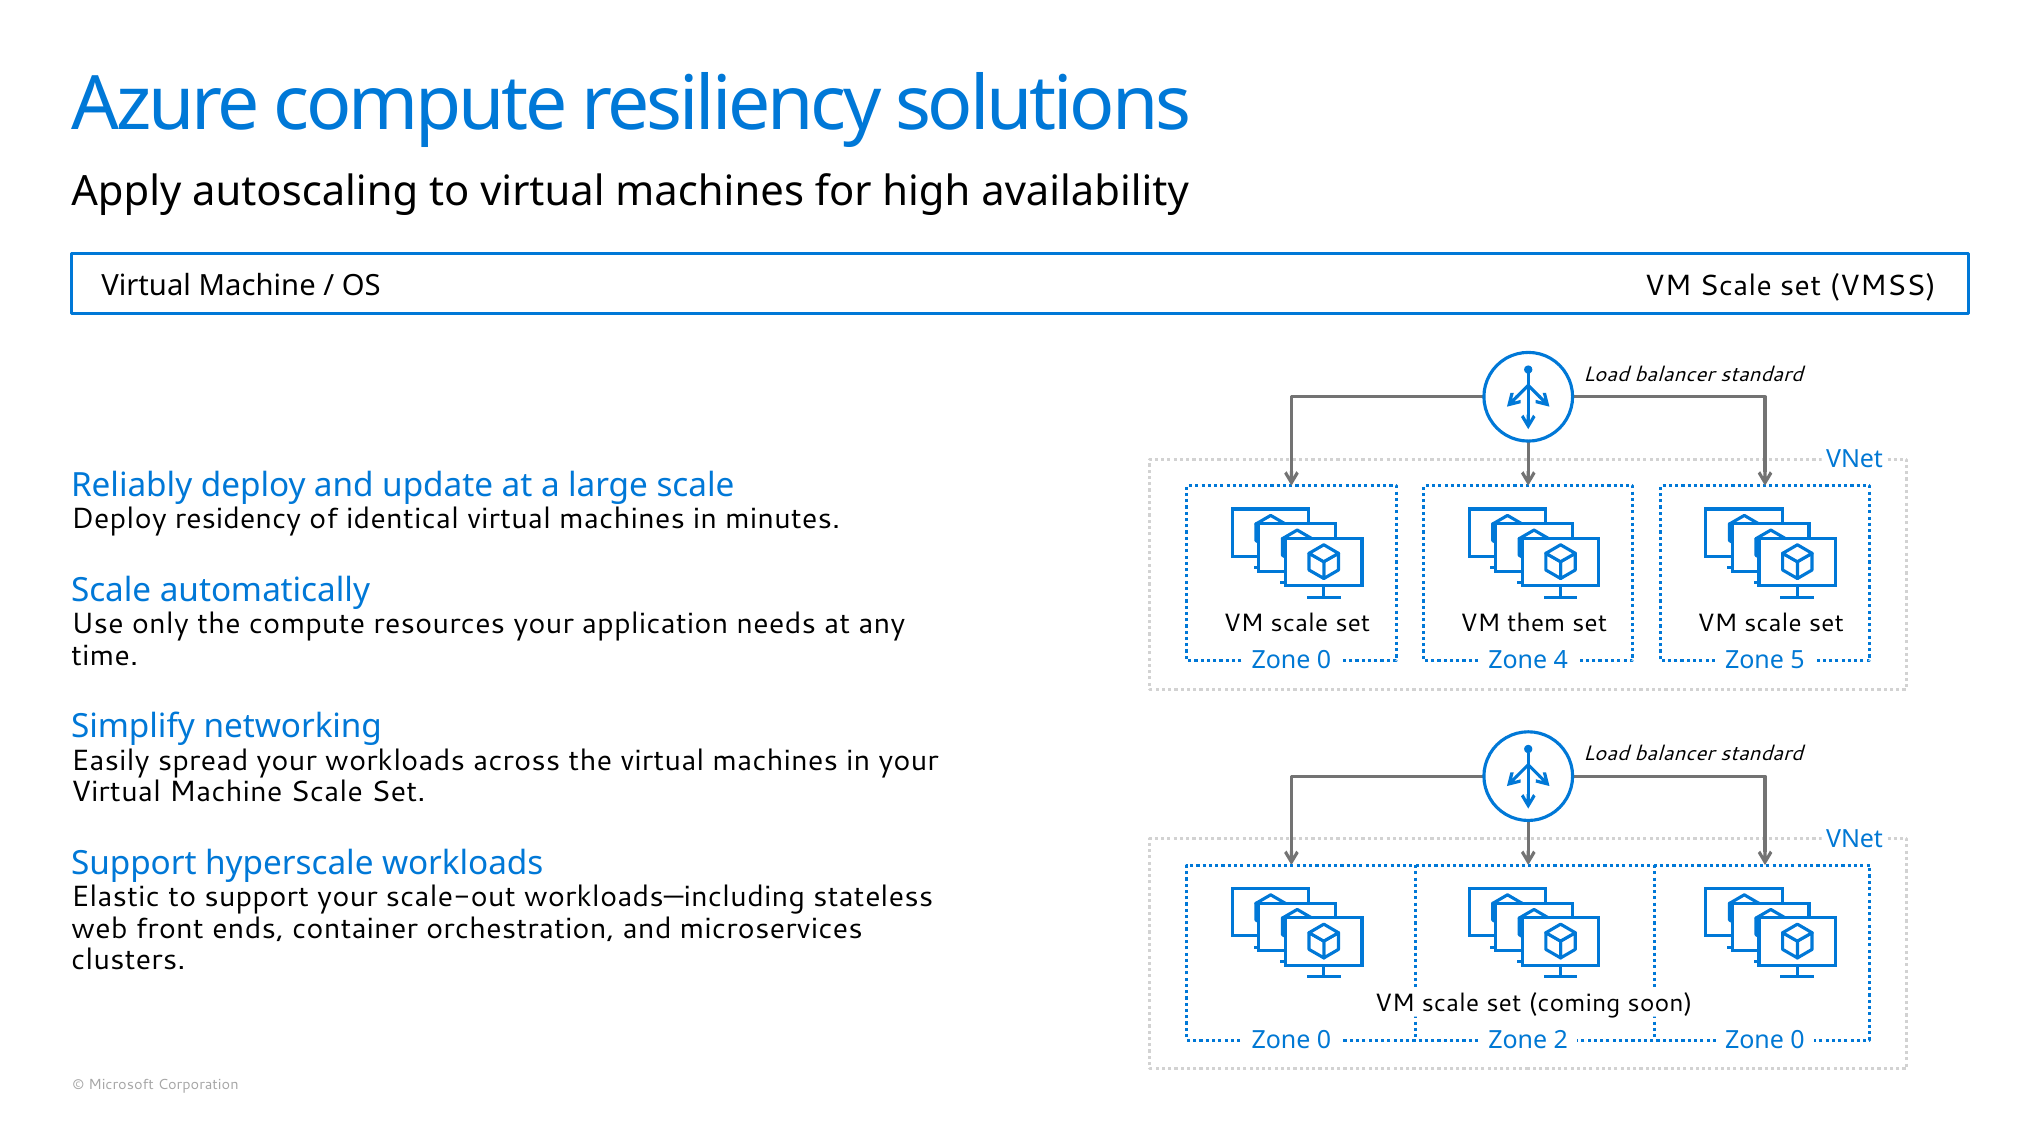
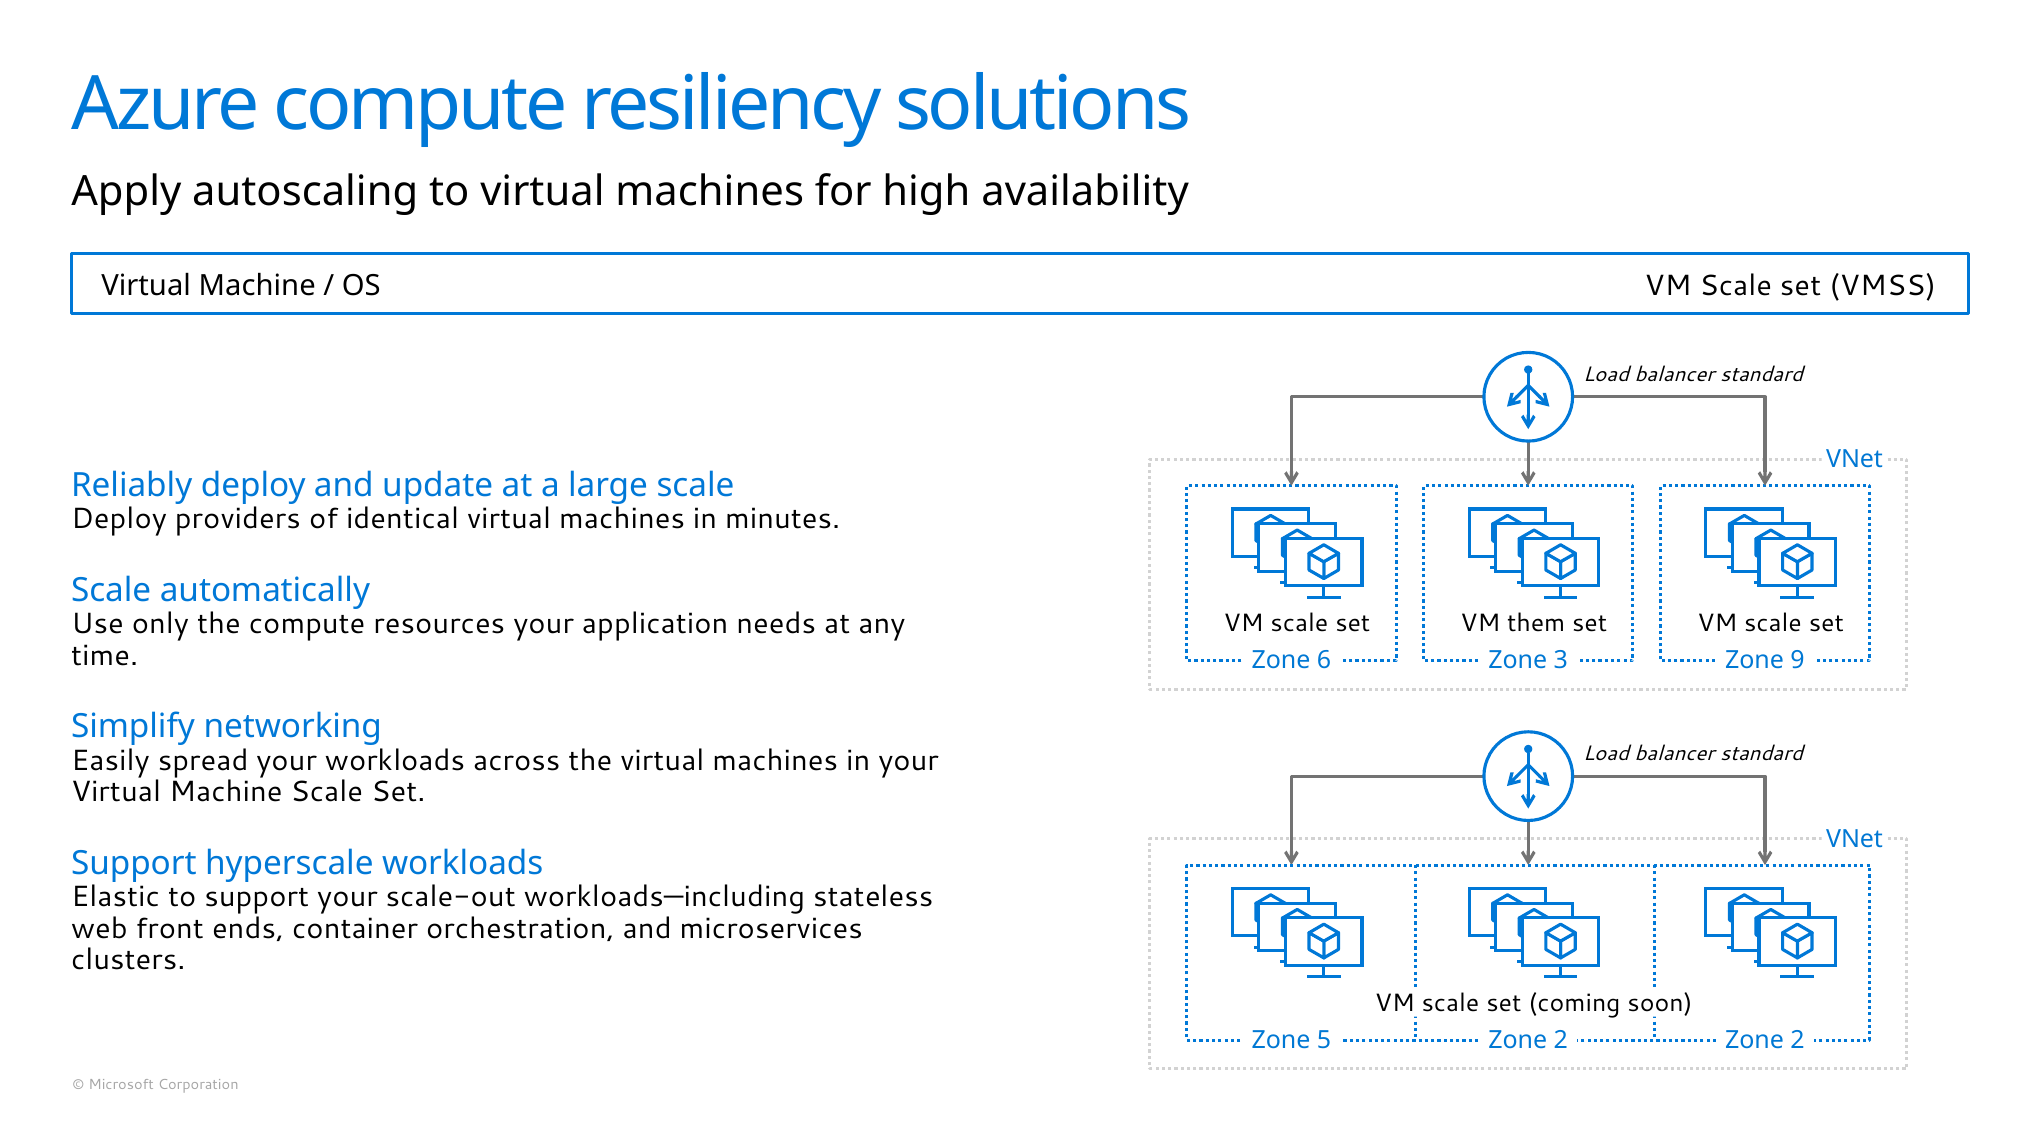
residency: residency -> providers
0 at (1324, 660): 0 -> 6
4: 4 -> 3
5: 5 -> 9
0 at (1324, 1040): 0 -> 5
2 Zone 0: 0 -> 2
